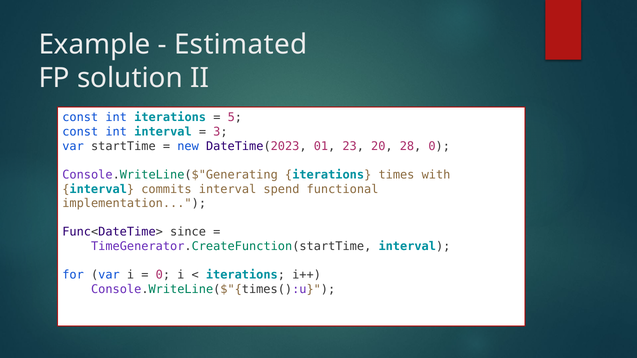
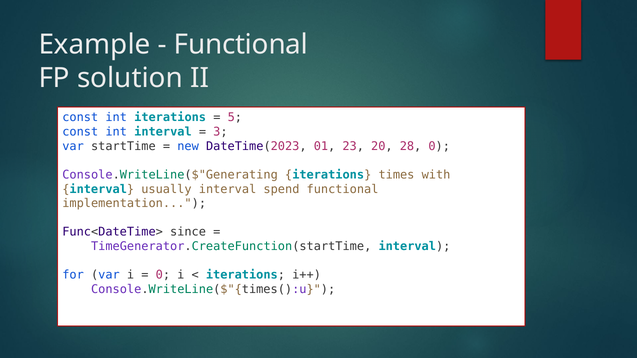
Estimated at (241, 45): Estimated -> Functional
commits: commits -> usually
